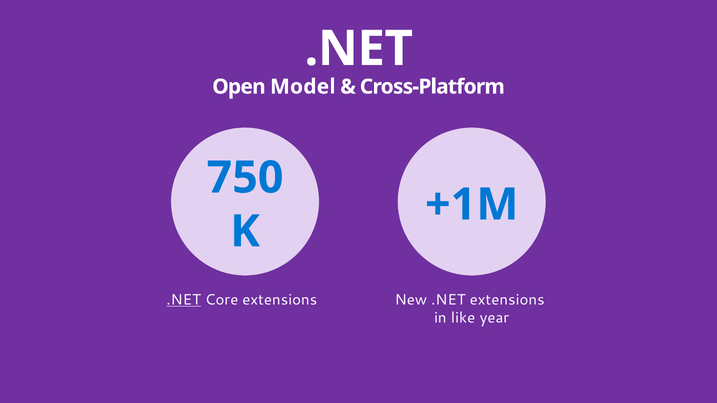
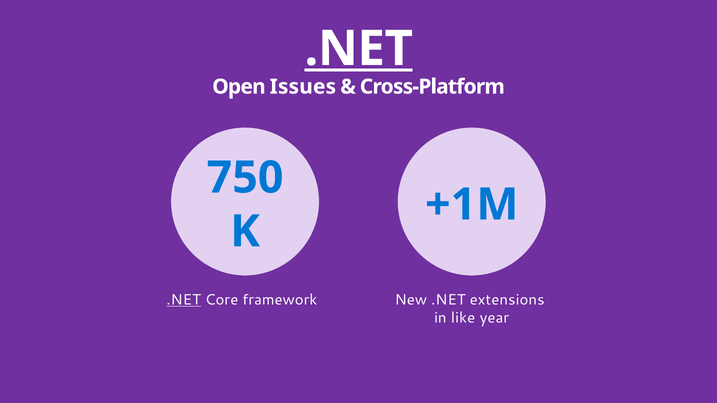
.NET at (359, 49) underline: none -> present
Model: Model -> Issues
Core extensions: extensions -> framework
